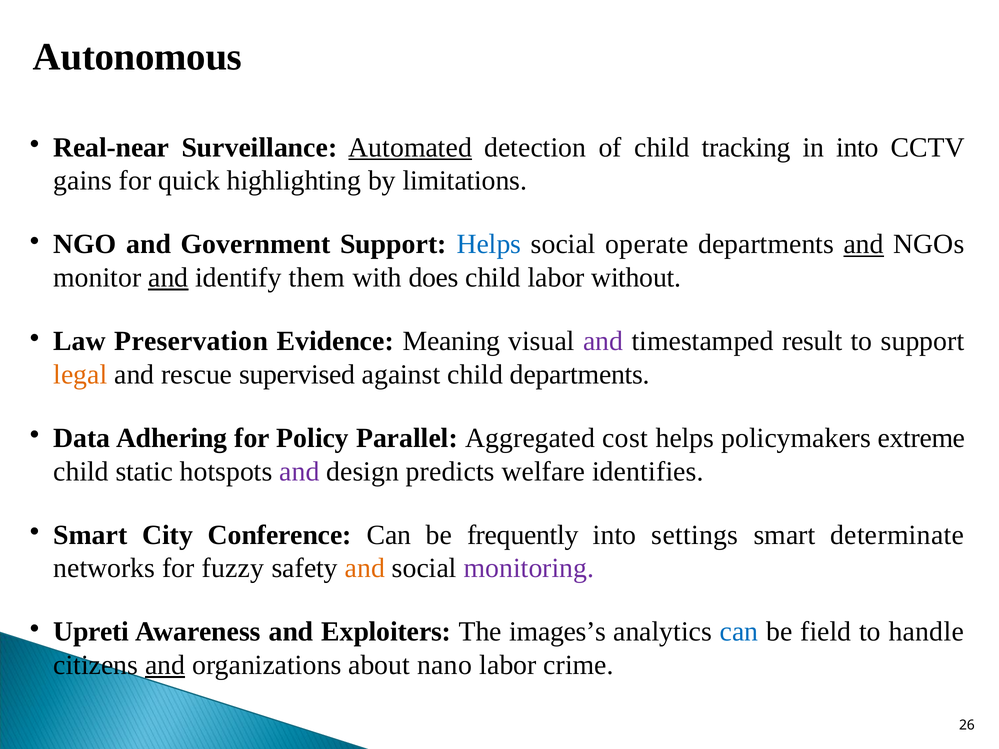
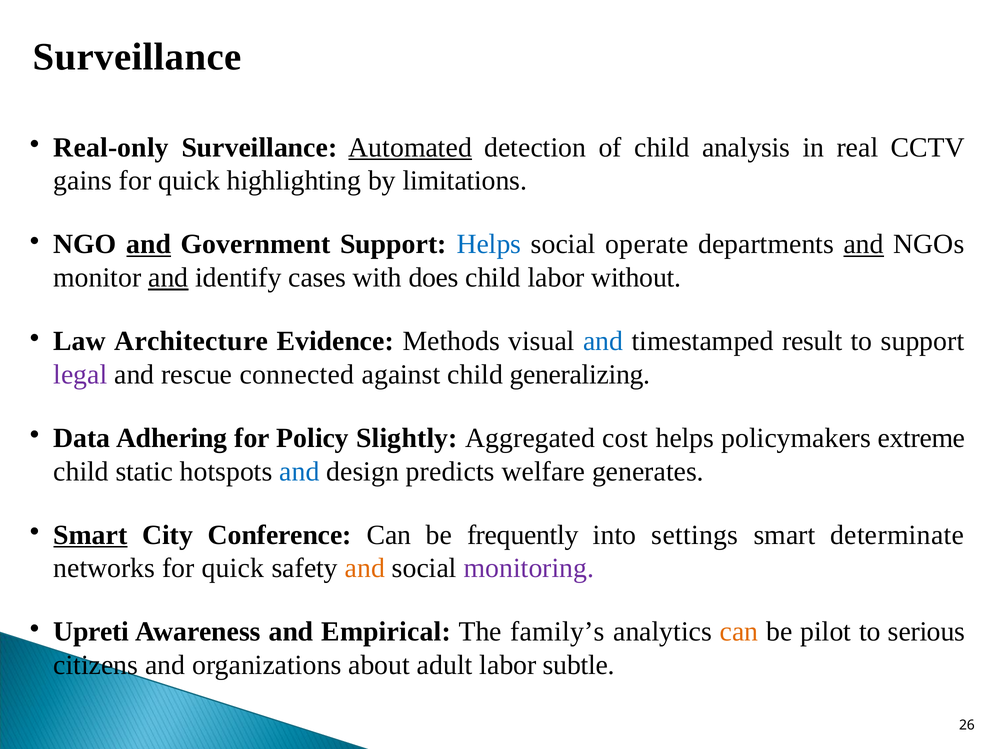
Autonomous at (137, 57): Autonomous -> Surveillance
Real-near: Real-near -> Real-only
tracking: tracking -> analysis
in into: into -> real
and at (149, 244) underline: none -> present
them: them -> cases
Preservation: Preservation -> Architecture
Meaning: Meaning -> Methods
and at (603, 341) colour: purple -> blue
legal colour: orange -> purple
supervised: supervised -> connected
child departments: departments -> generalizing
Parallel: Parallel -> Slightly
and at (299, 471) colour: purple -> blue
identifies: identifies -> generates
Smart at (90, 535) underline: none -> present
networks for fuzzy: fuzzy -> quick
Exploiters: Exploiters -> Empirical
images’s: images’s -> family’s
can at (739, 632) colour: blue -> orange
field: field -> pilot
handle: handle -> serious
and at (165, 665) underline: present -> none
nano: nano -> adult
crime: crime -> subtle
